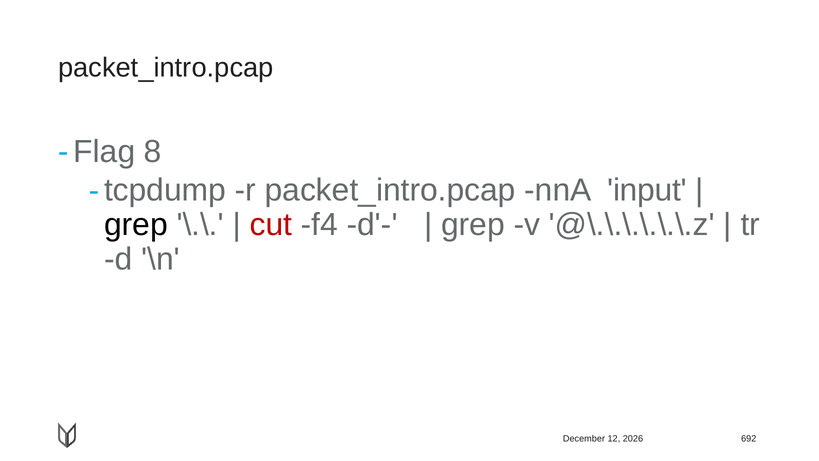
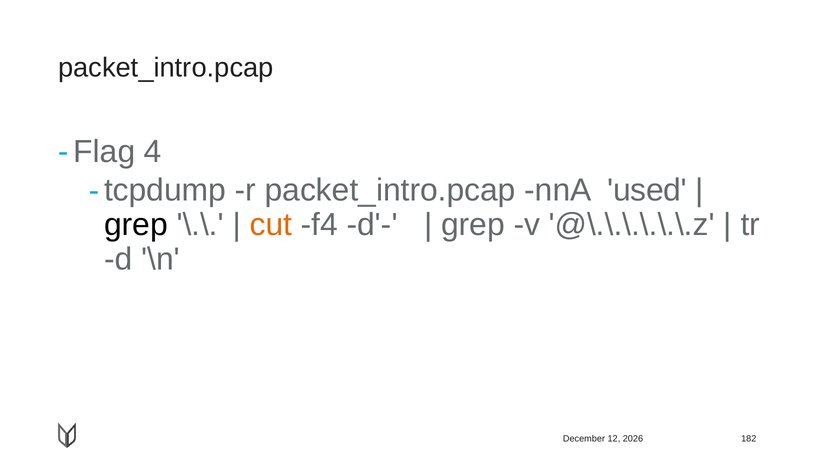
8: 8 -> 4
input: input -> used
cut colour: red -> orange
692: 692 -> 182
